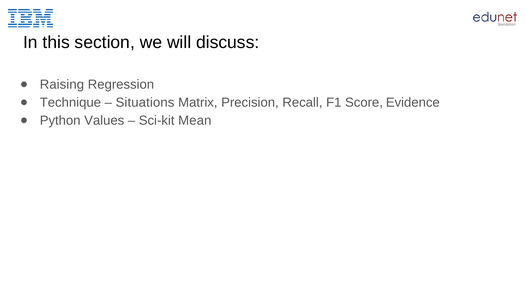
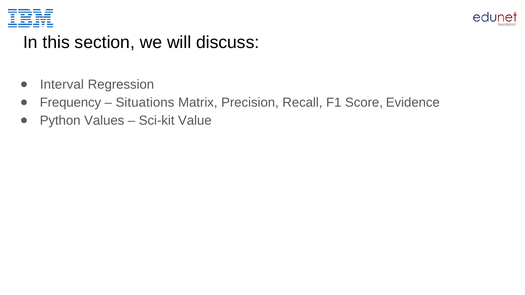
Raising: Raising -> Interval
Technique: Technique -> Frequency
Mean: Mean -> Value
